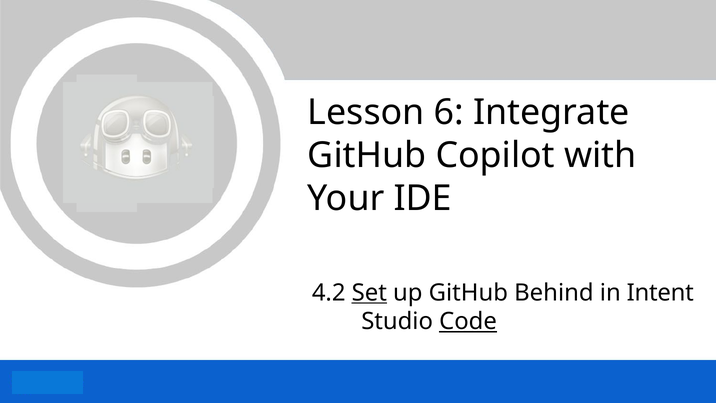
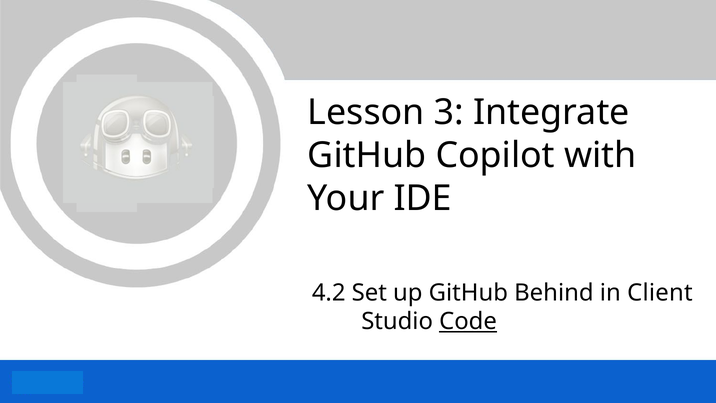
6: 6 -> 3
Set underline: present -> none
Intent: Intent -> Client
